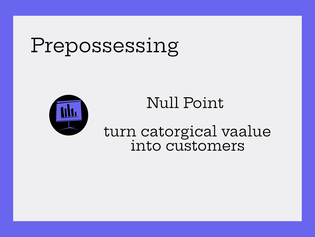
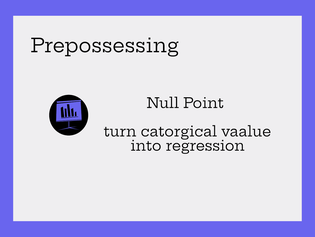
customers: customers -> regression
